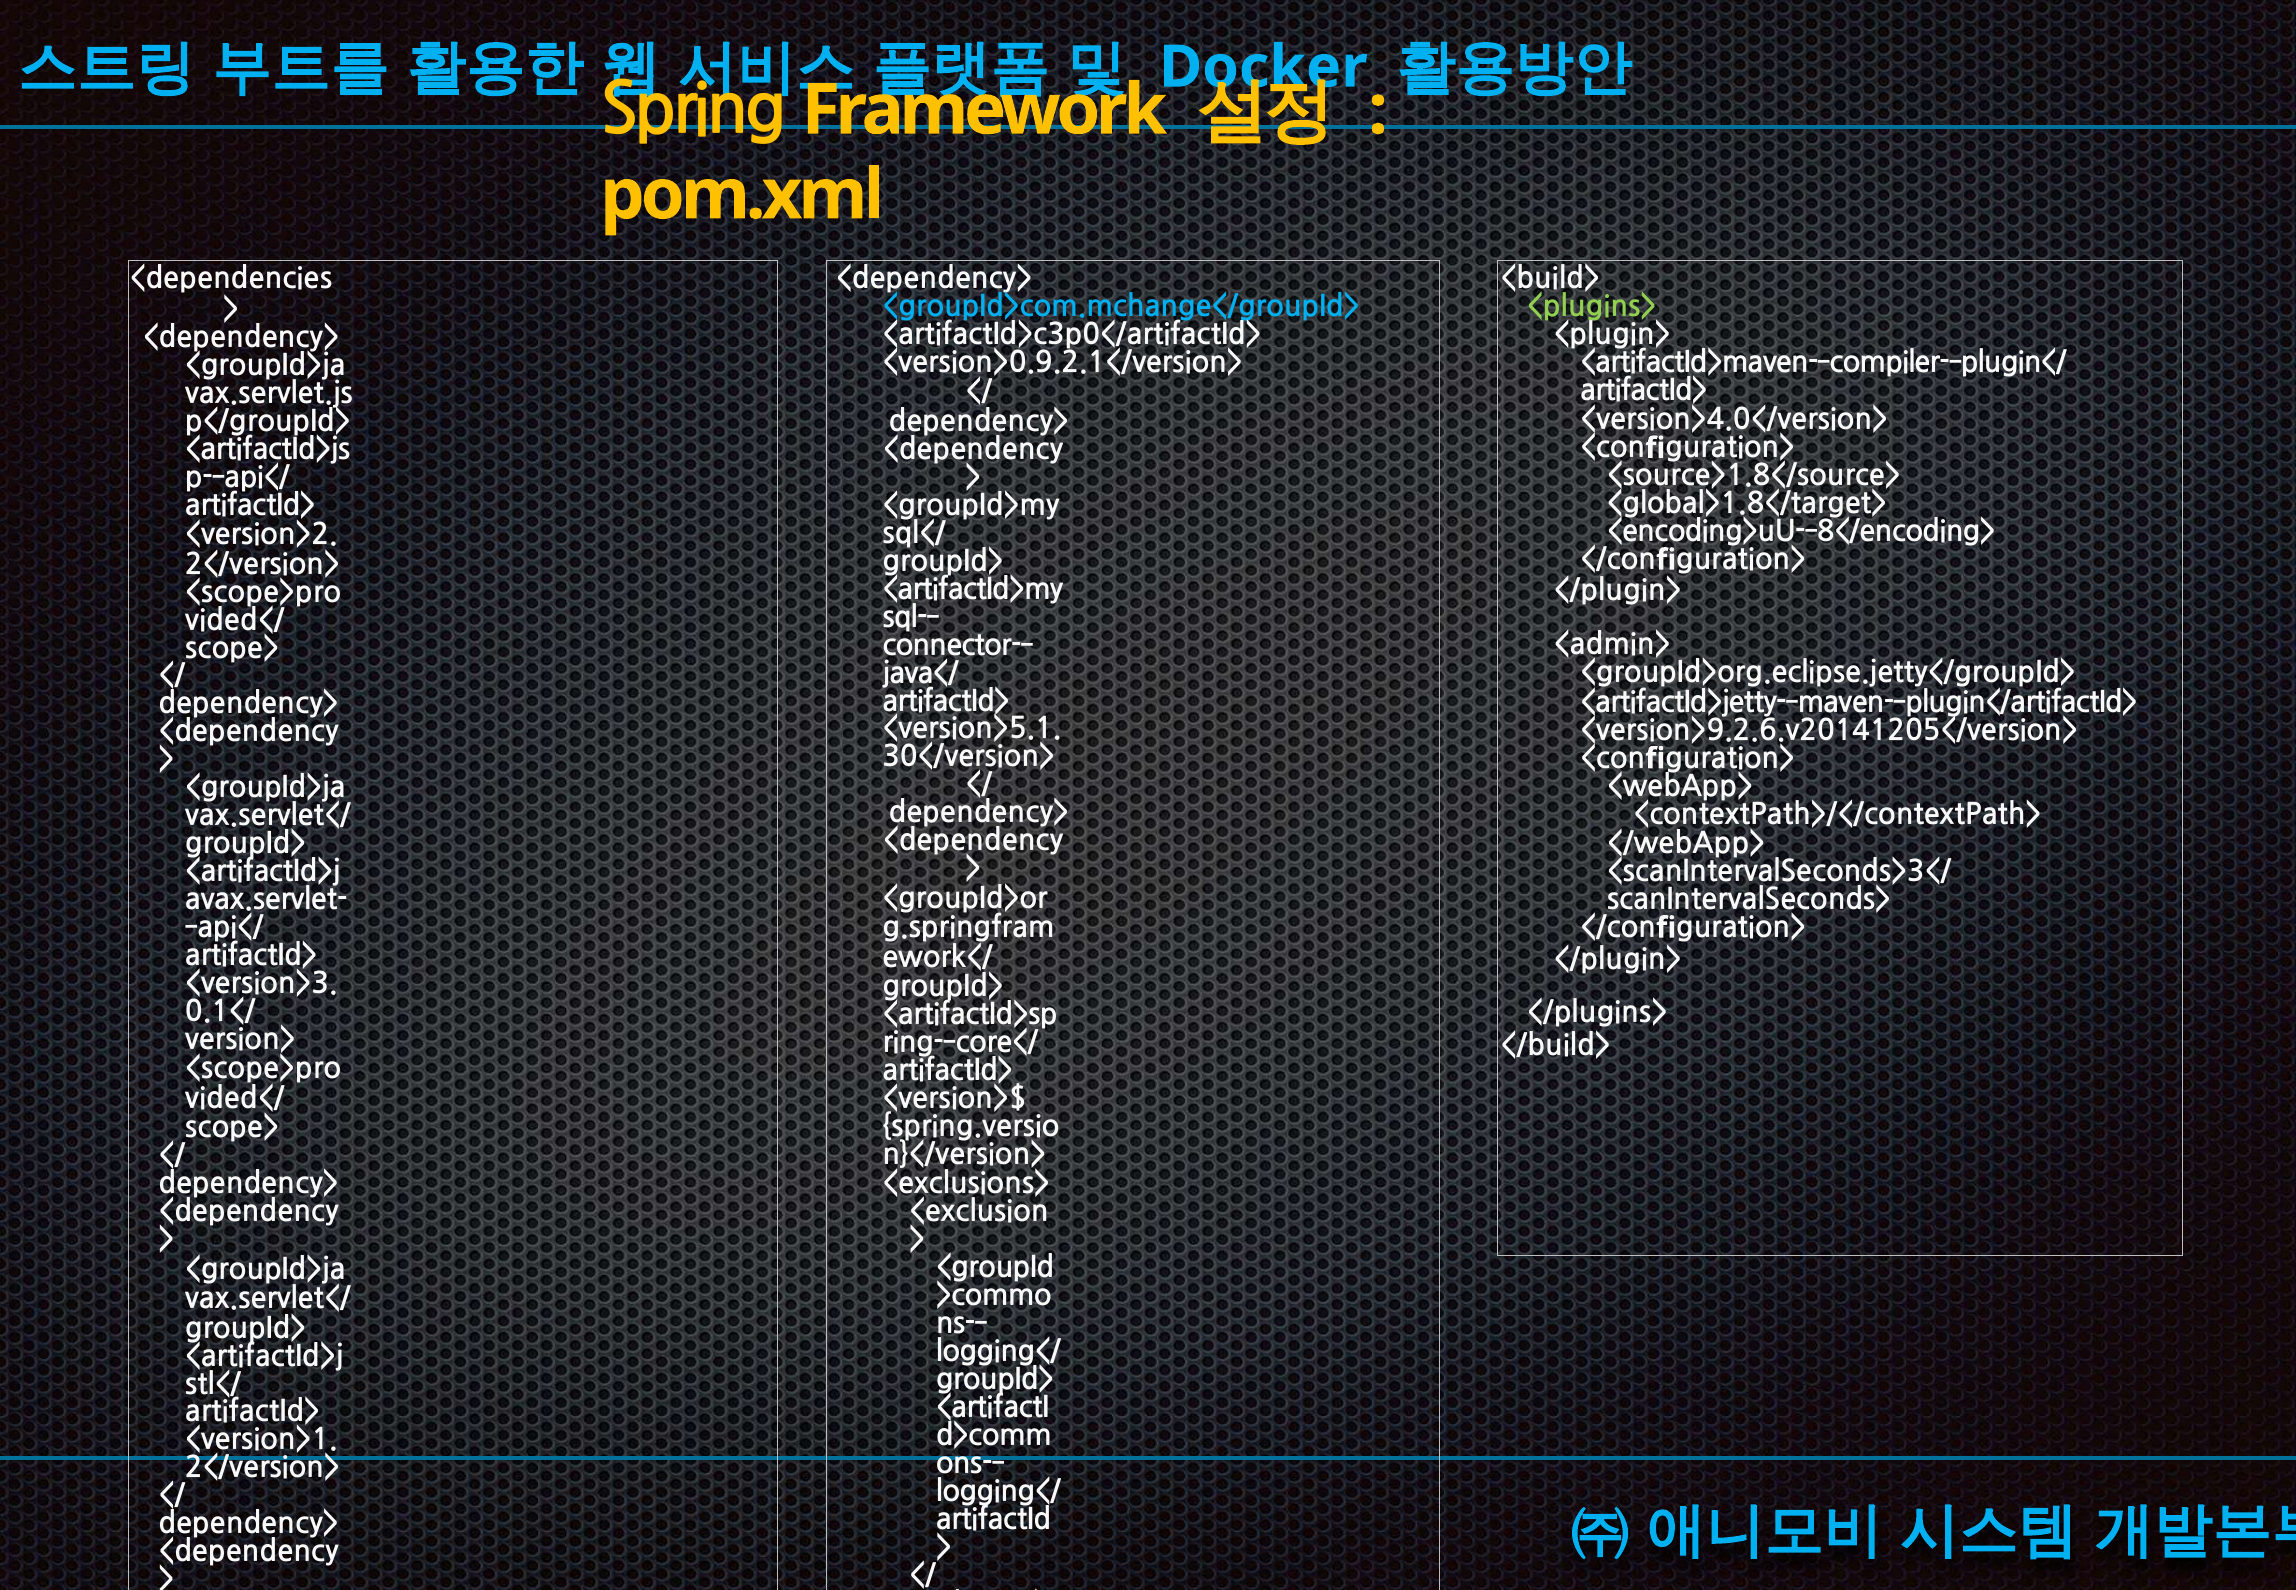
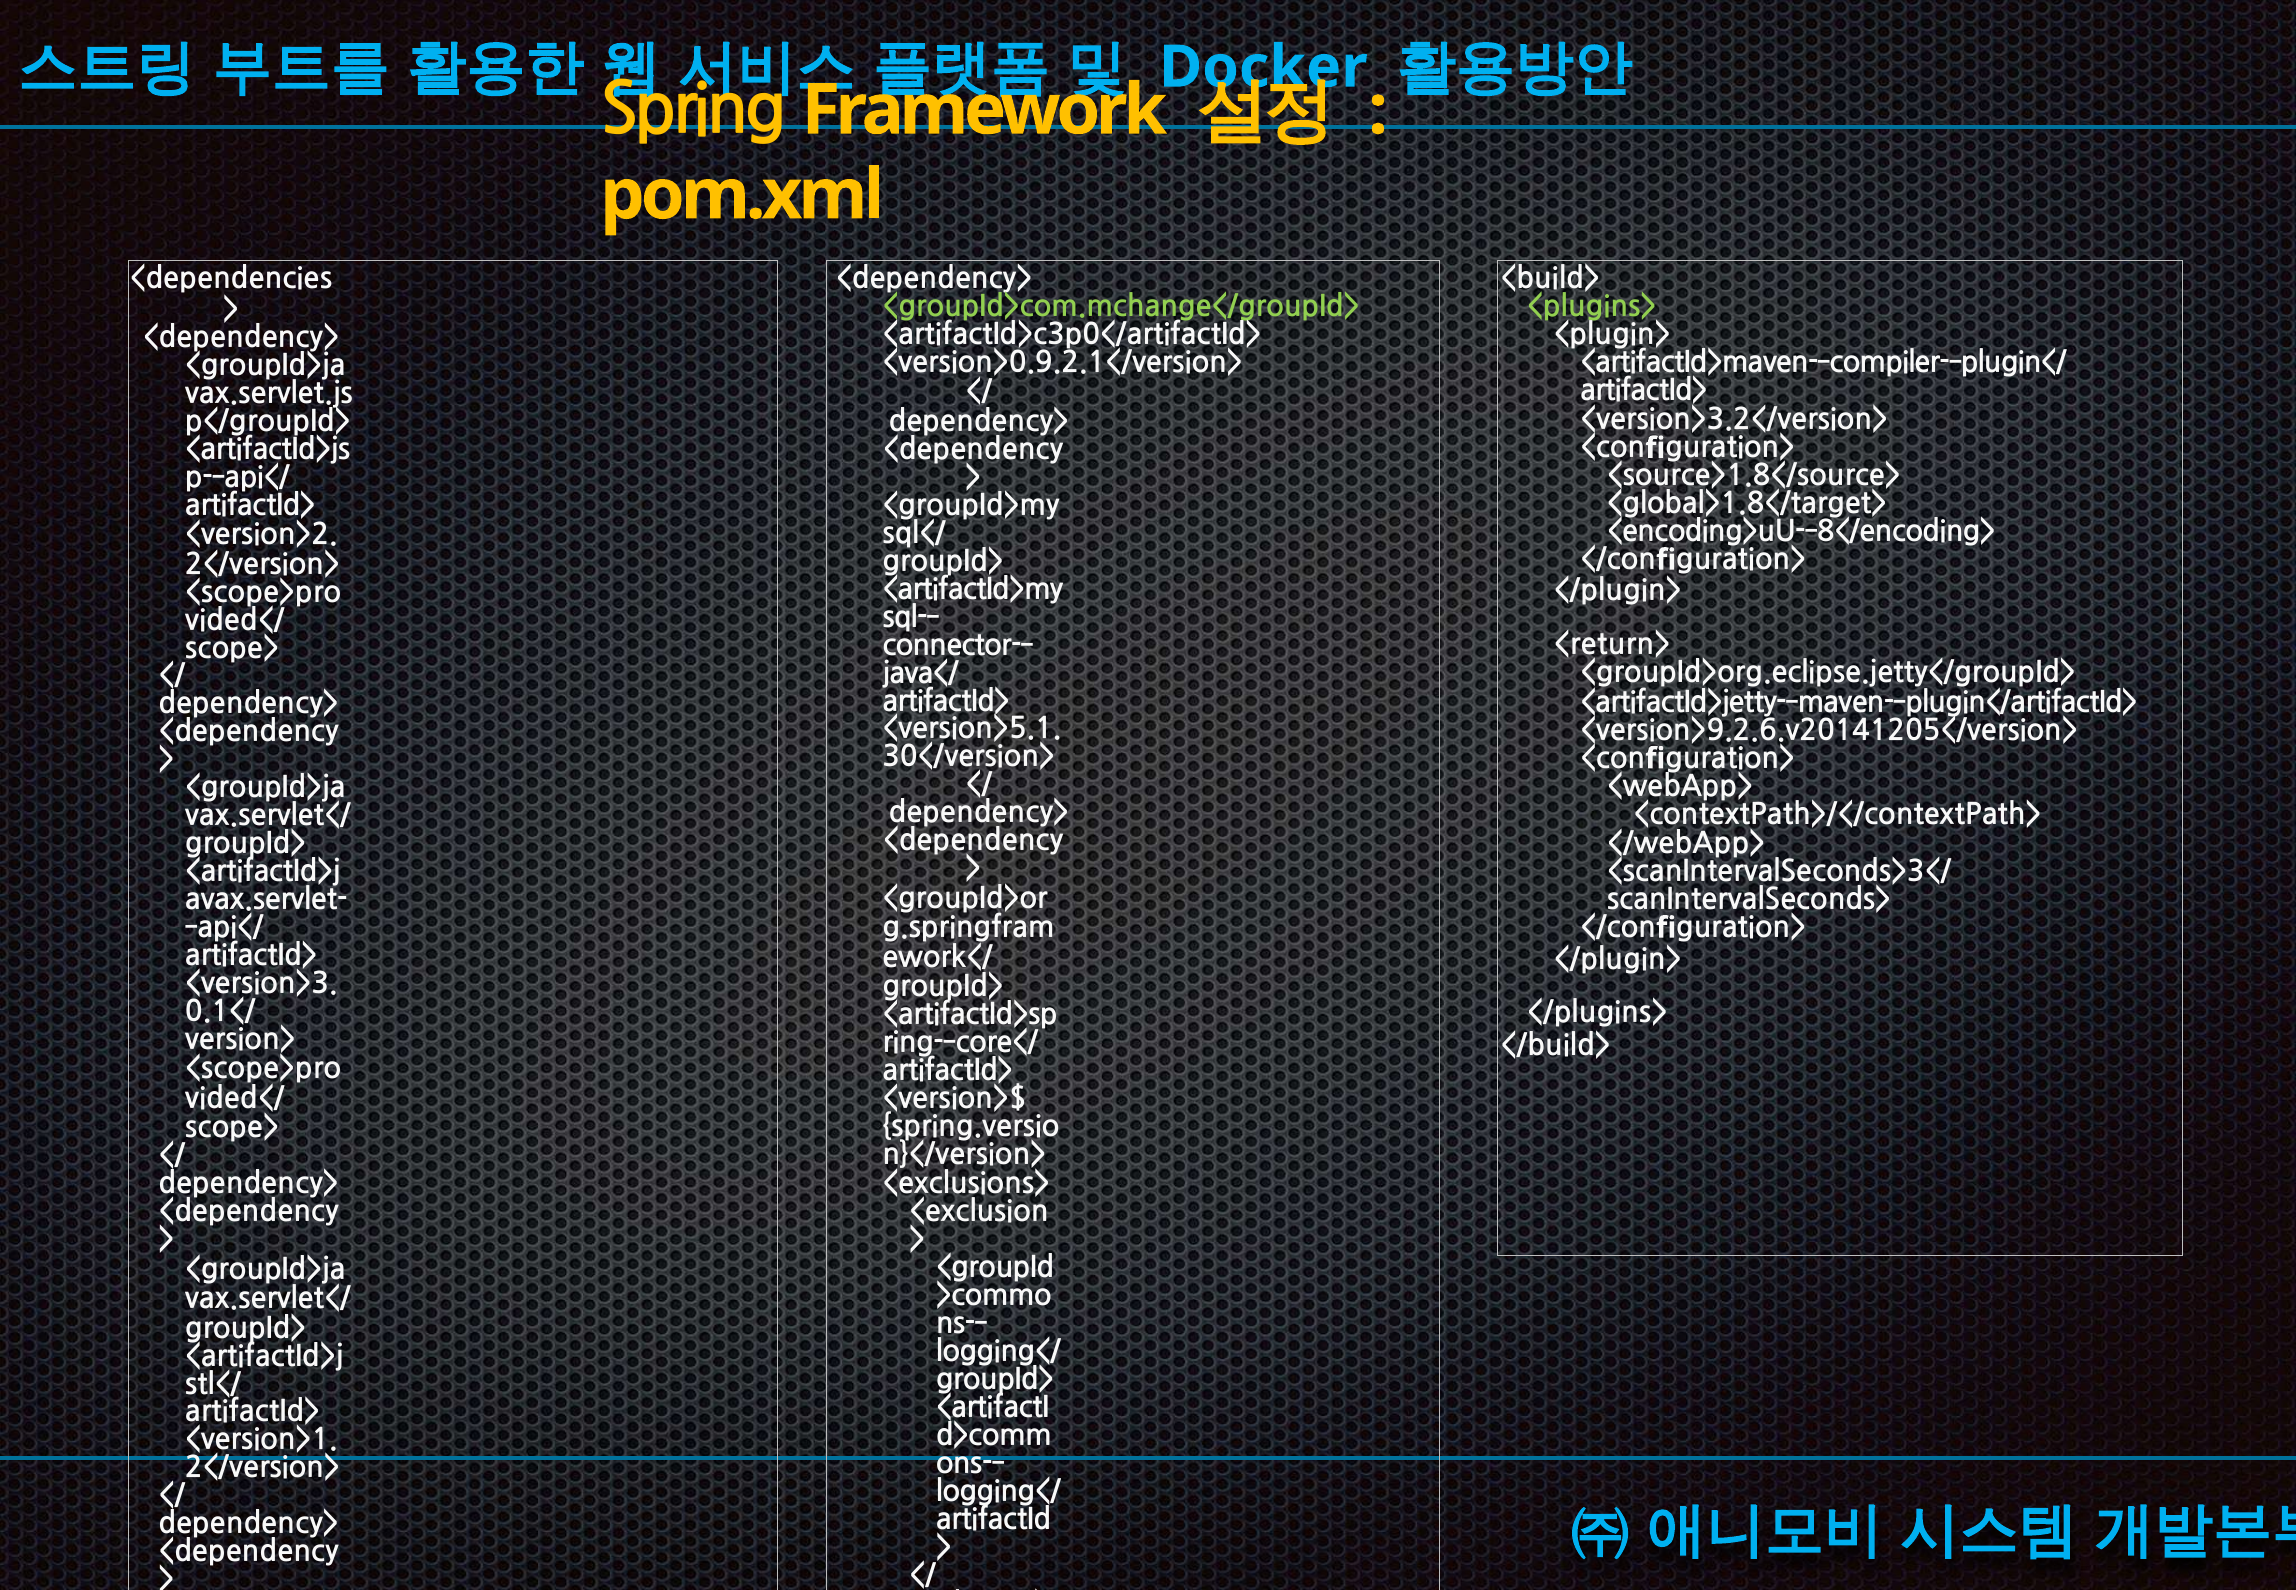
<groupId>com.mchange</groupId> colour: light blue -> light green
<version>4.0</version>: <version>4.0</version> -> <version>3.2</version>
<admin>: <admin> -> <return>
